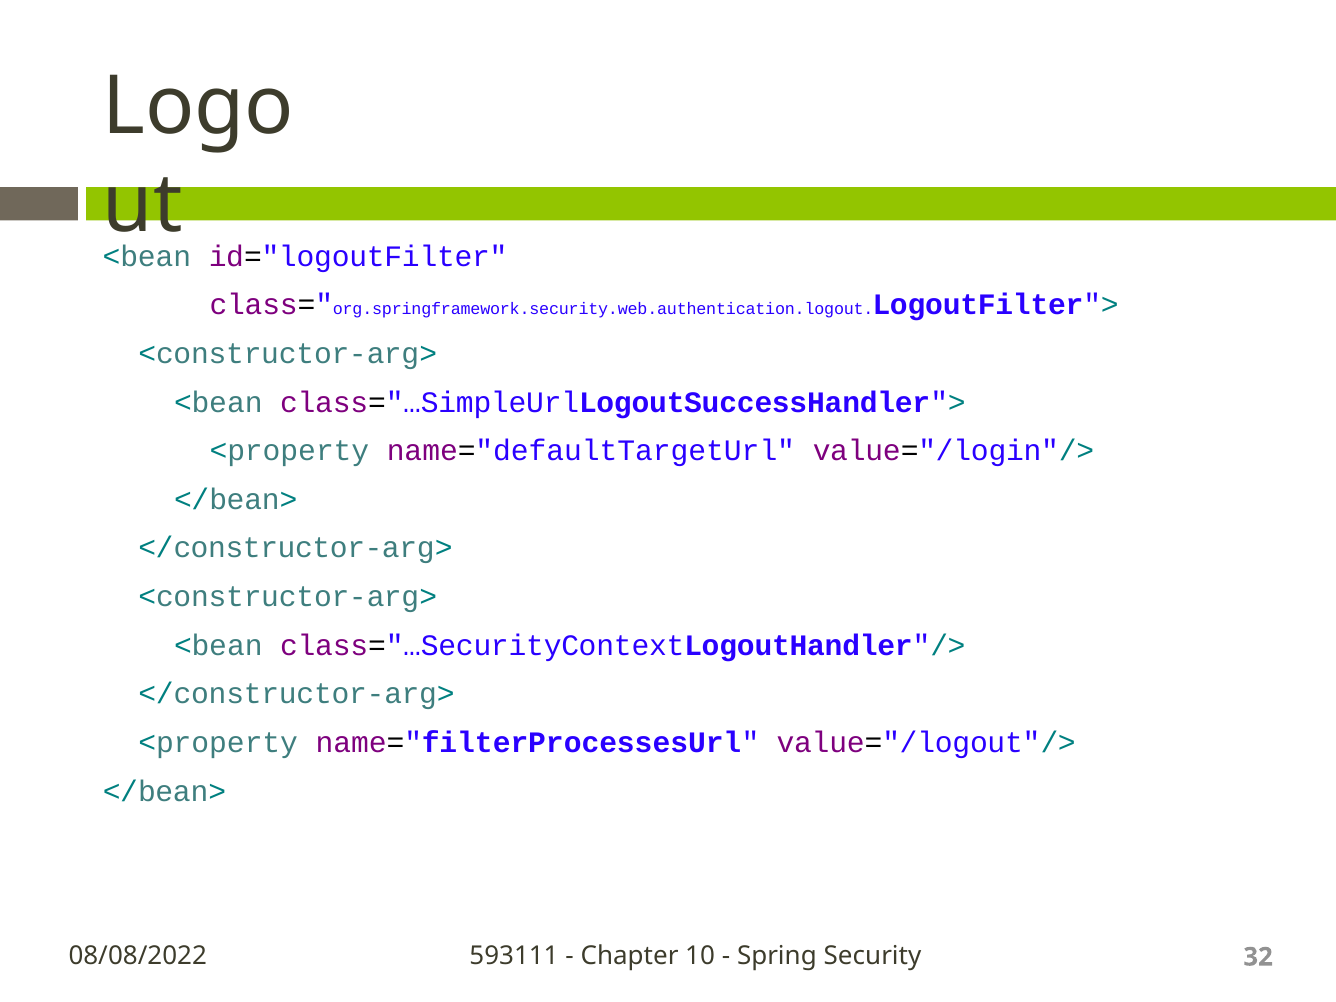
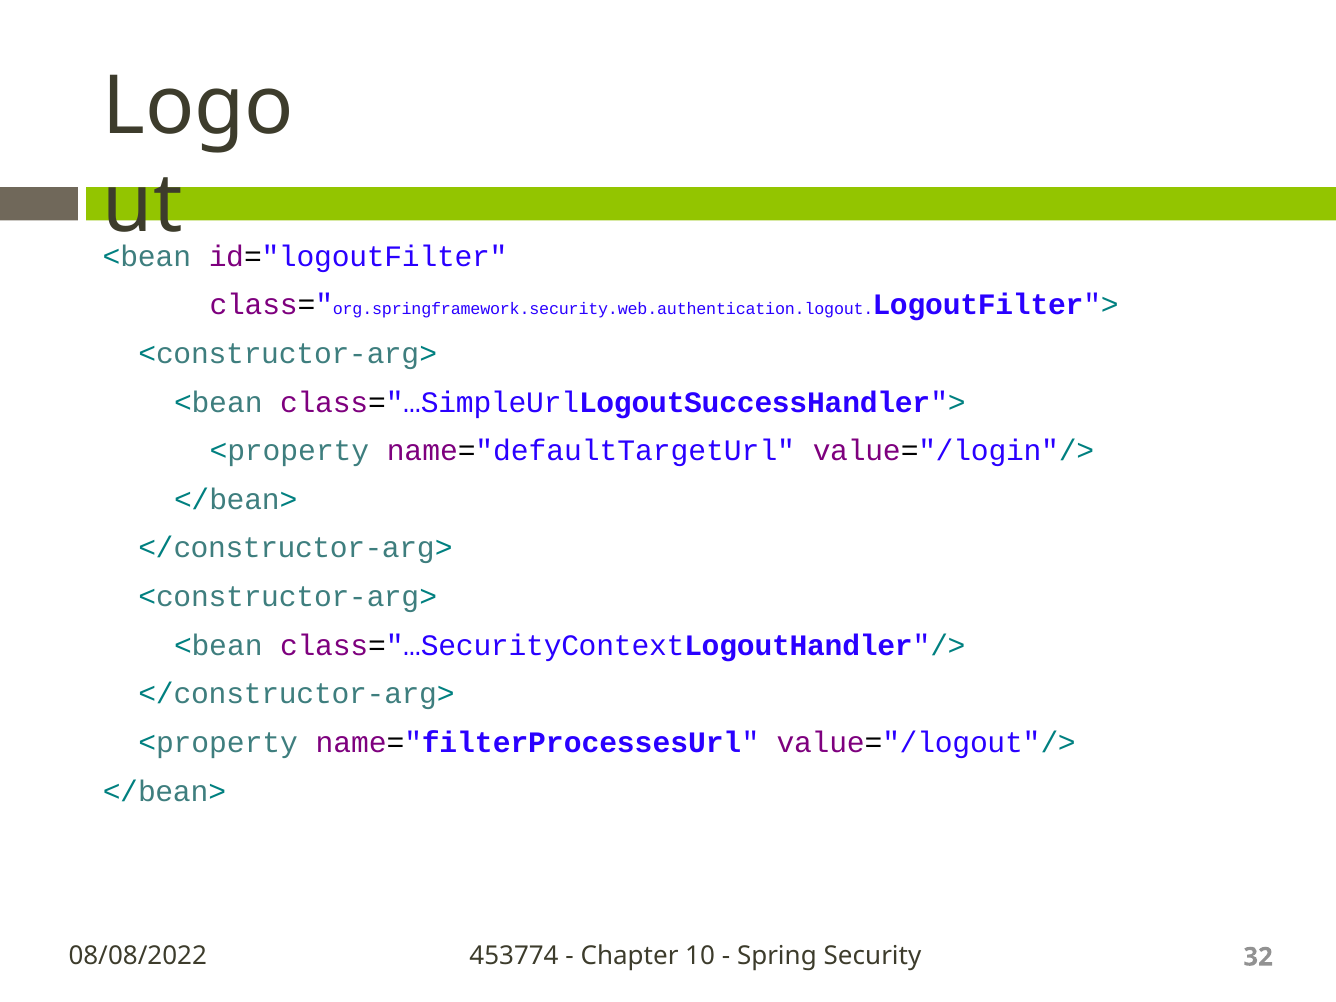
593111: 593111 -> 453774
